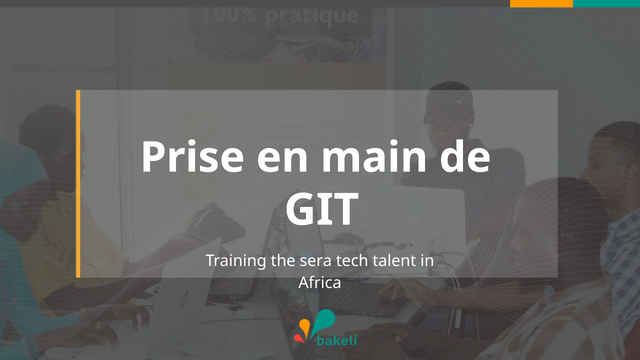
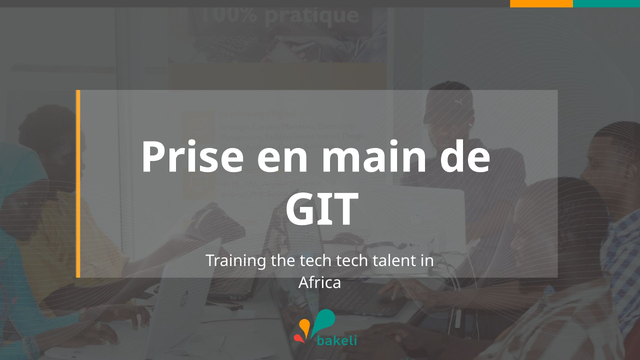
the sera: sera -> tech
